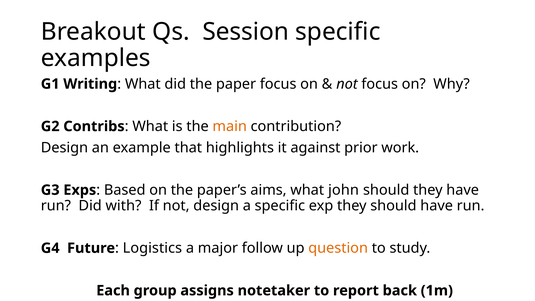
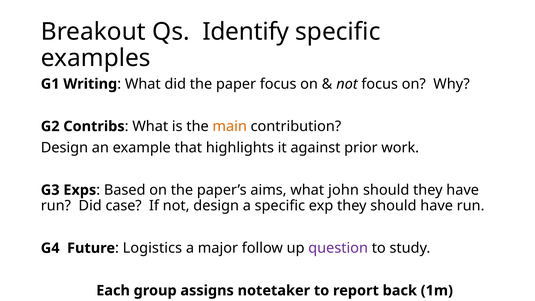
Session: Session -> Identify
with: with -> case
question colour: orange -> purple
